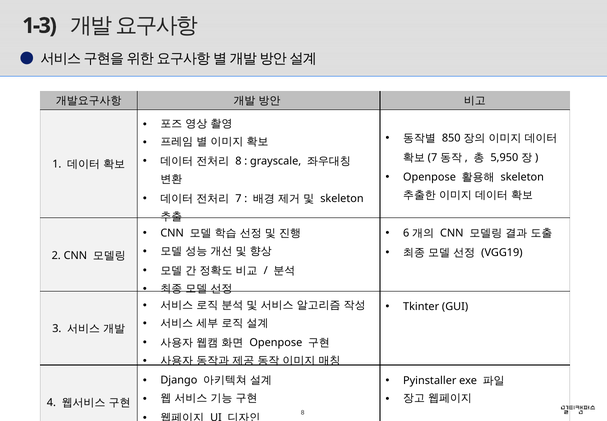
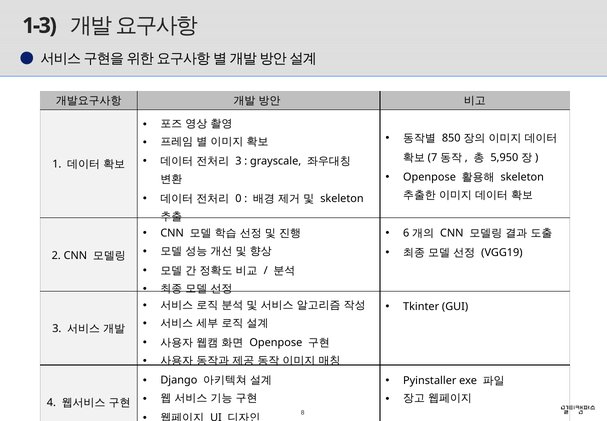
8 at (238, 161): 8 -> 3
7 at (238, 198): 7 -> 0
